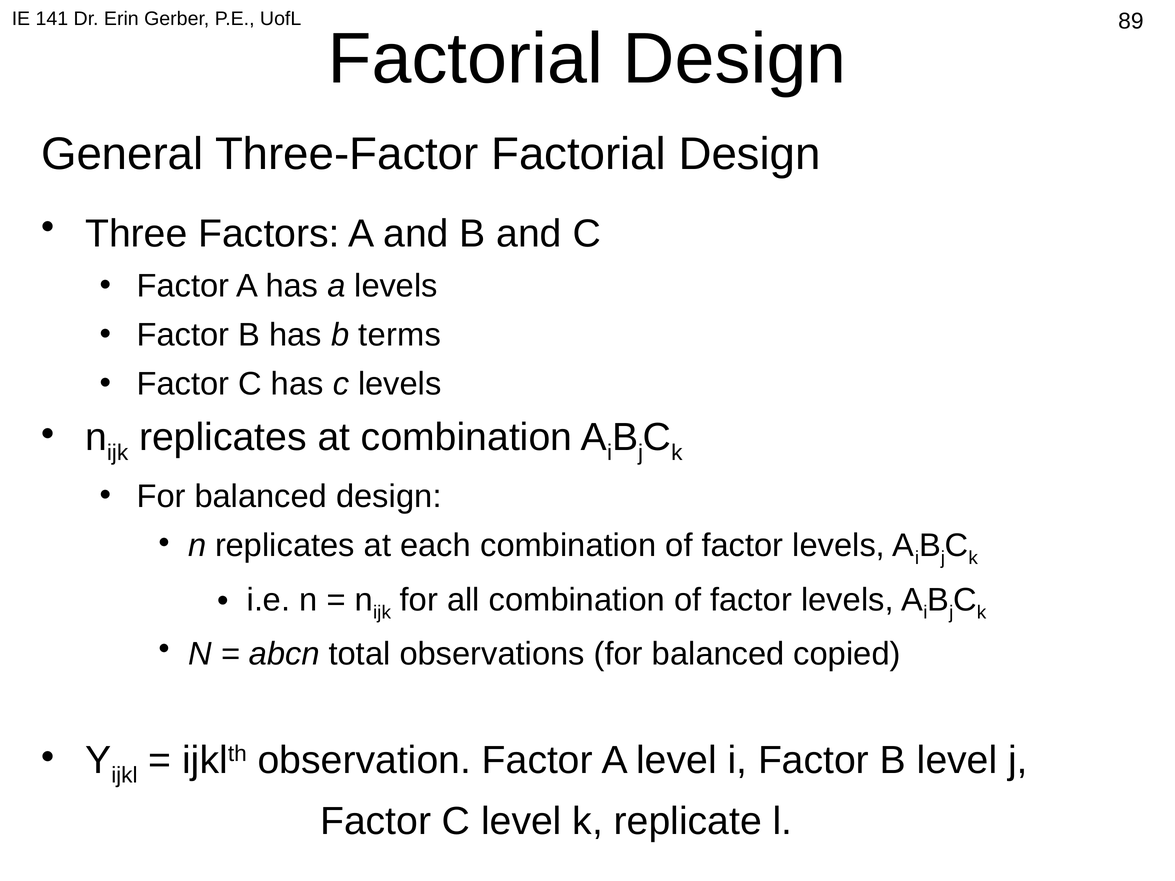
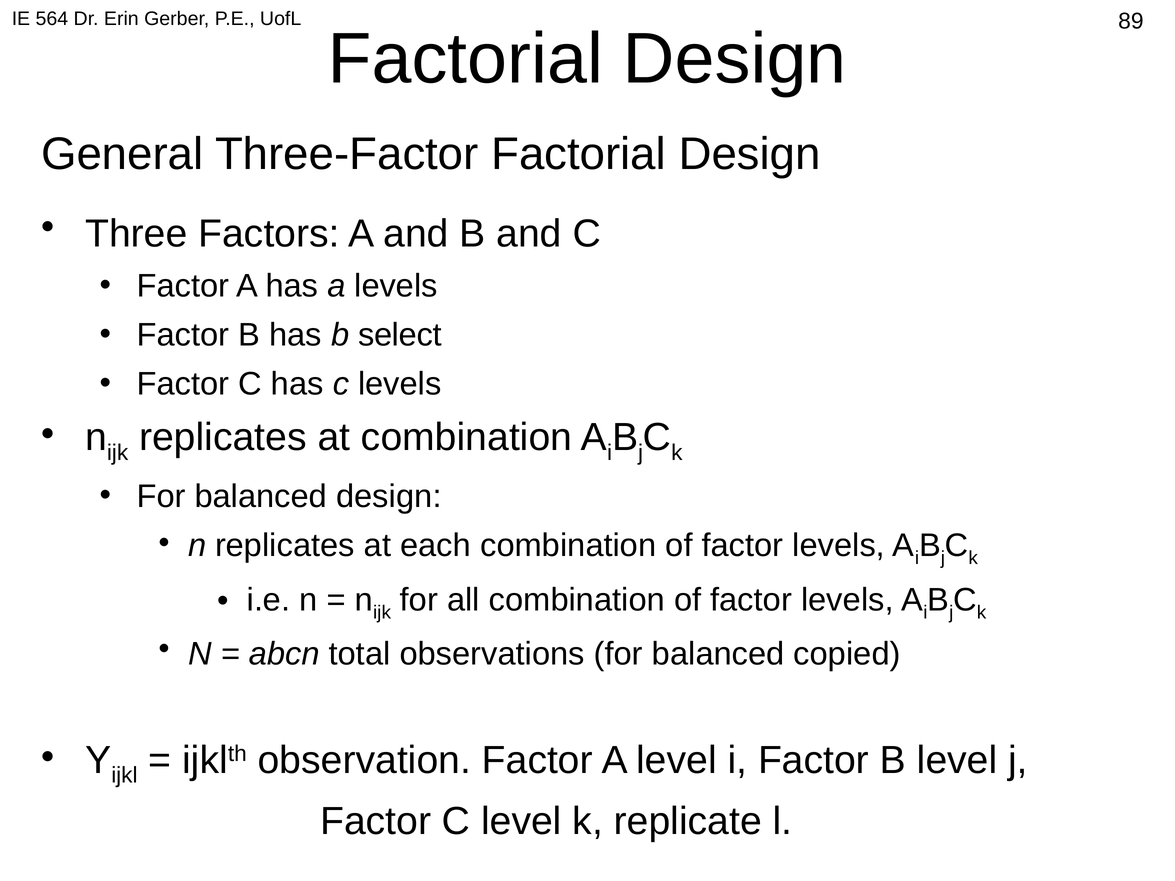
141: 141 -> 564
terms: terms -> select
